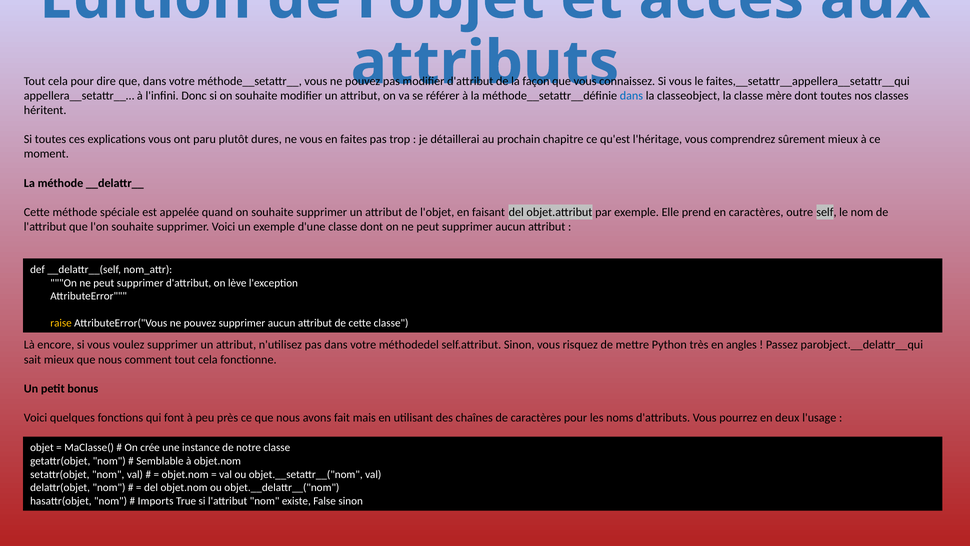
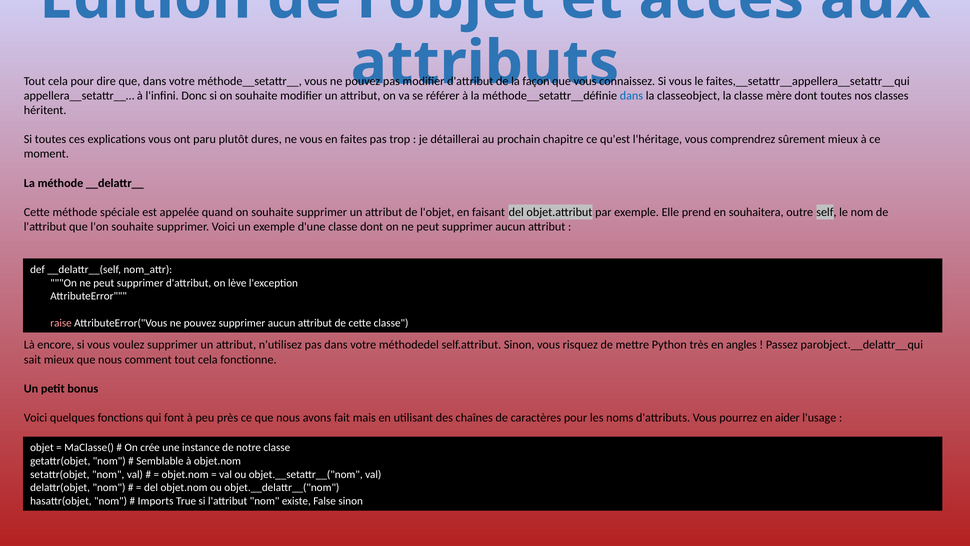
en caractères: caractères -> souhaitera
raise colour: yellow -> pink
deux: deux -> aider
